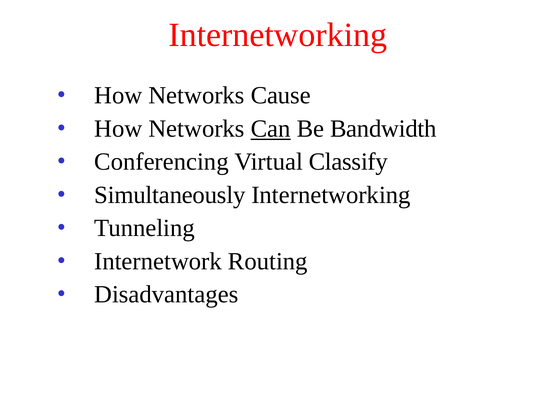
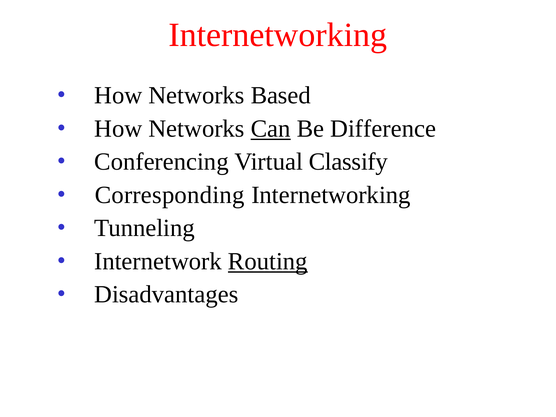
Cause: Cause -> Based
Bandwidth: Bandwidth -> Difference
Simultaneously: Simultaneously -> Corresponding
Routing underline: none -> present
